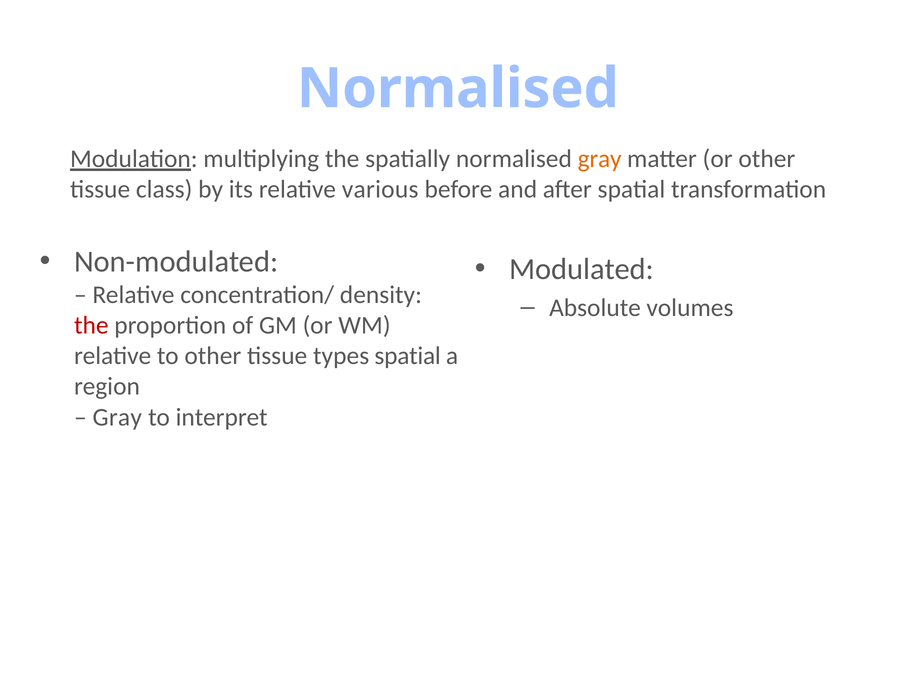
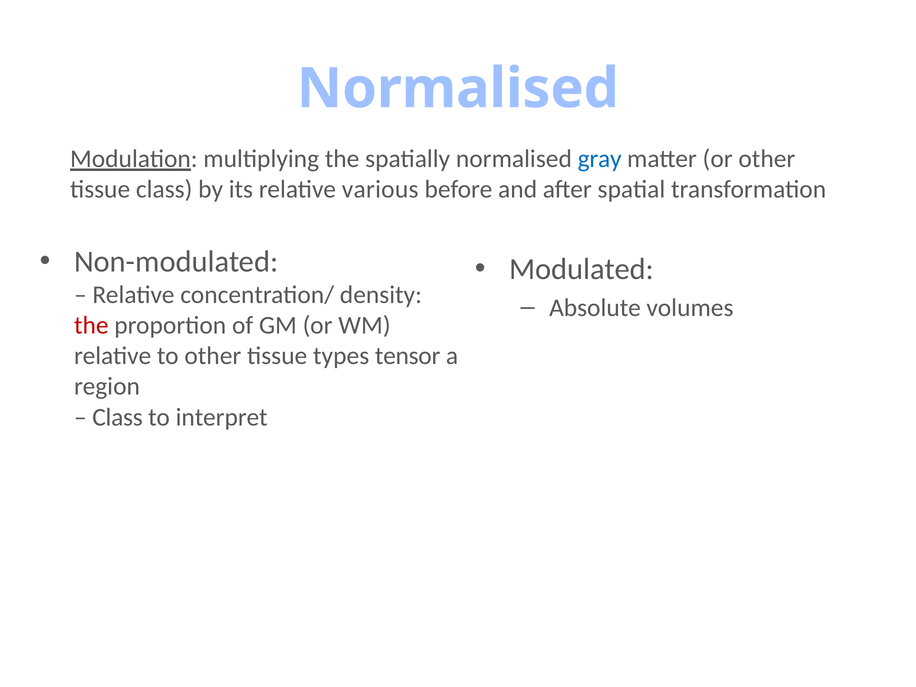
gray at (600, 159) colour: orange -> blue
types spatial: spatial -> tensor
Gray at (117, 417): Gray -> Class
